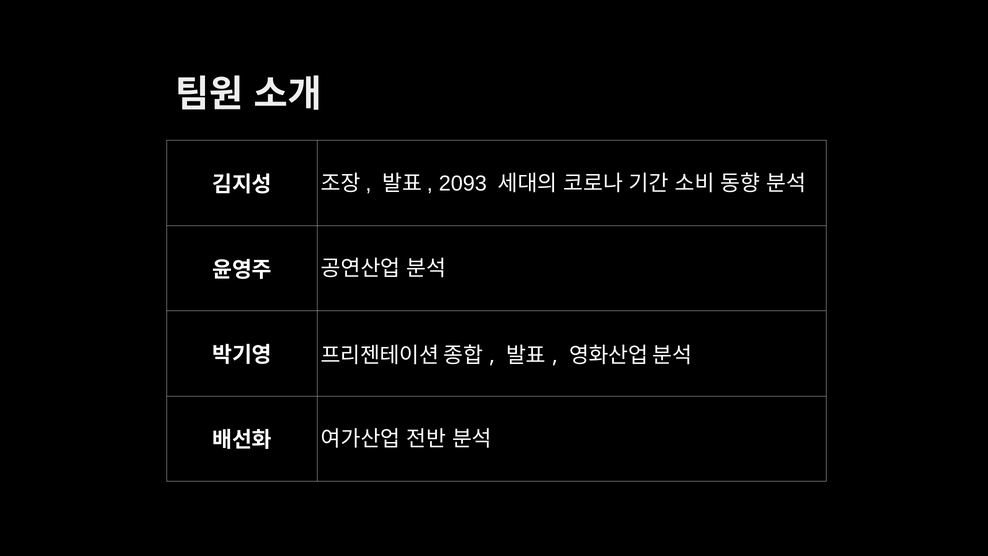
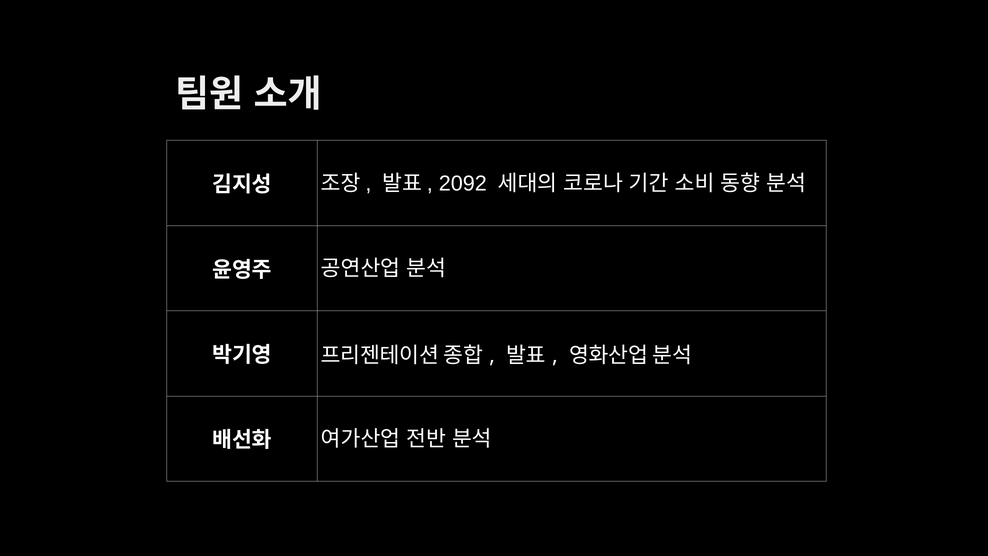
2093: 2093 -> 2092
